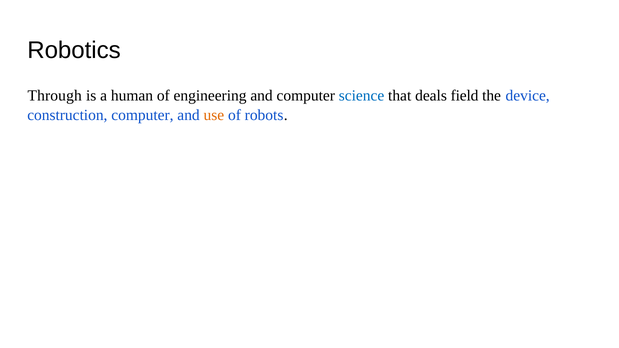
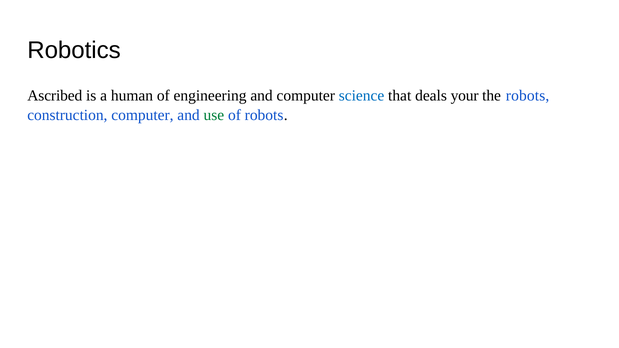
Through: Through -> Ascribed
field: field -> your
the device: device -> robots
use colour: orange -> green
